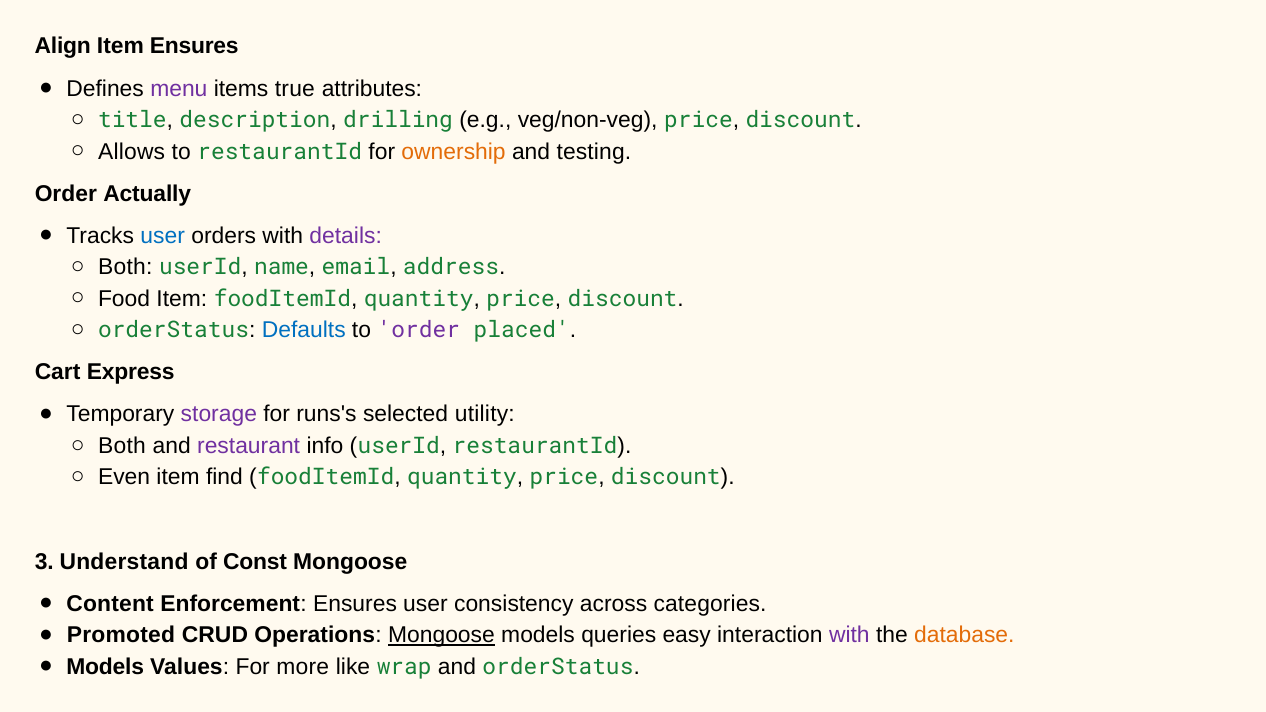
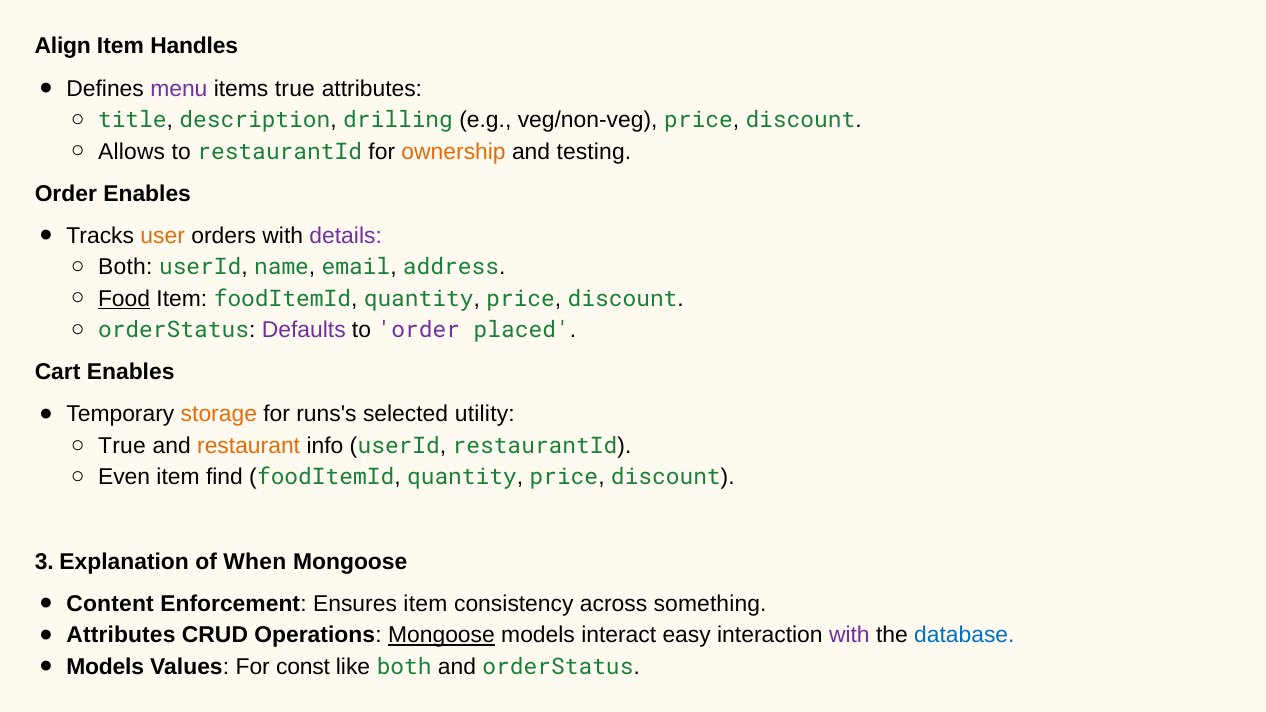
Item Ensures: Ensures -> Handles
Order Actually: Actually -> Enables
user at (163, 236) colour: blue -> orange
Food underline: none -> present
Defaults colour: blue -> purple
Cart Express: Express -> Enables
storage colour: purple -> orange
Both at (122, 446): Both -> True
restaurant colour: purple -> orange
Understand: Understand -> Explanation
Const: Const -> When
Ensures user: user -> item
categories: categories -> something
Promoted at (121, 635): Promoted -> Attributes
queries: queries -> interact
database colour: orange -> blue
more: more -> const
like wrap: wrap -> both
